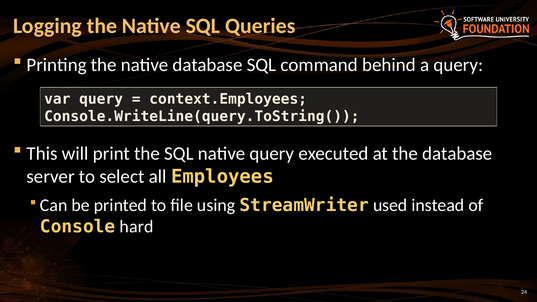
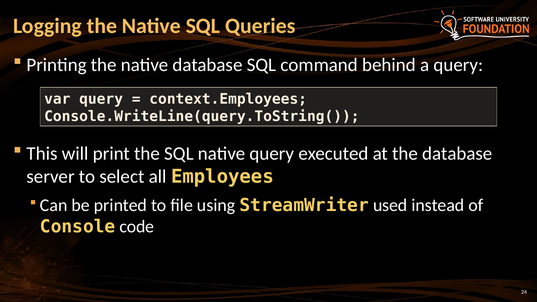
hard: hard -> code
